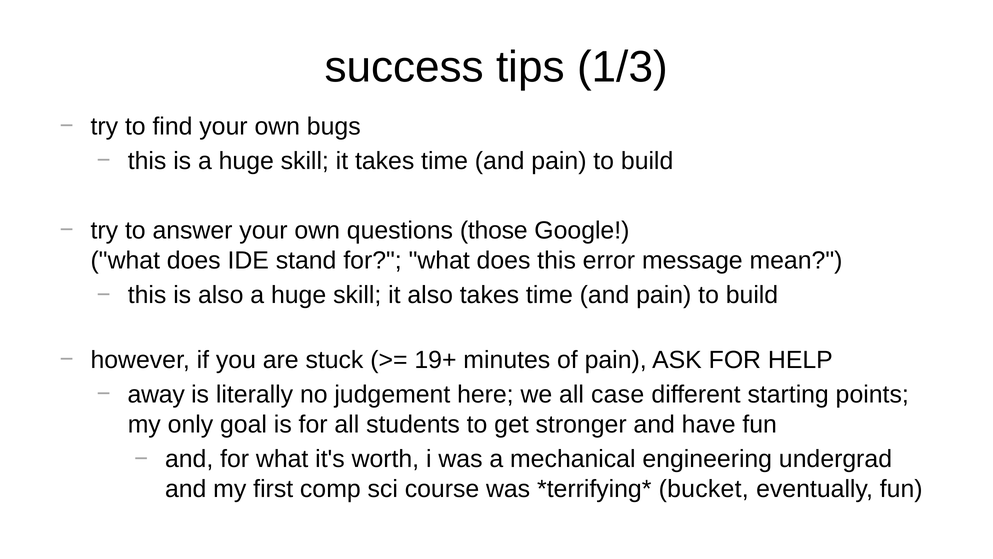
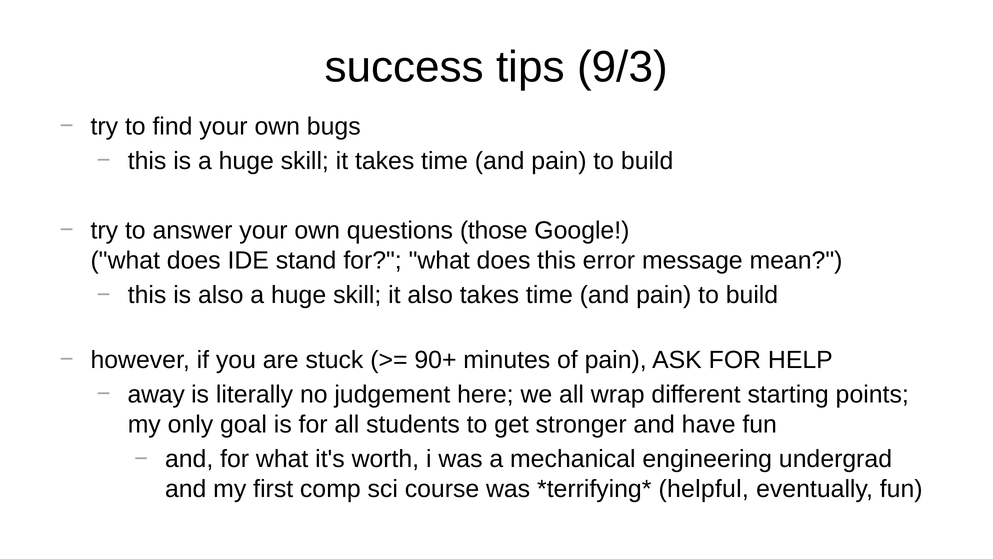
1/3: 1/3 -> 9/3
19+: 19+ -> 90+
case: case -> wrap
bucket: bucket -> helpful
